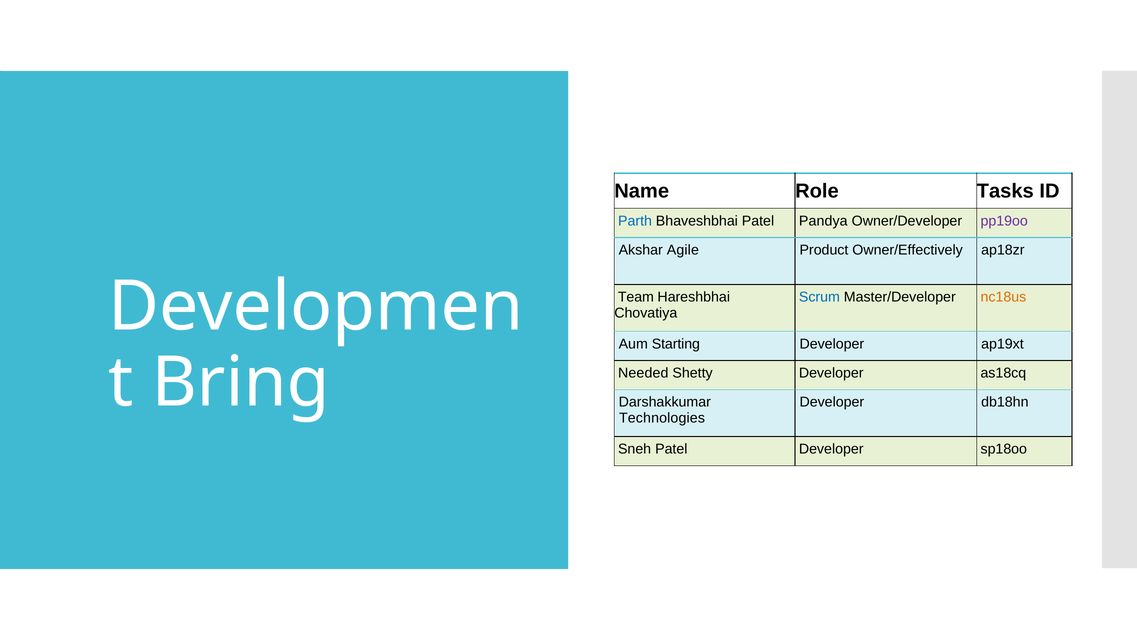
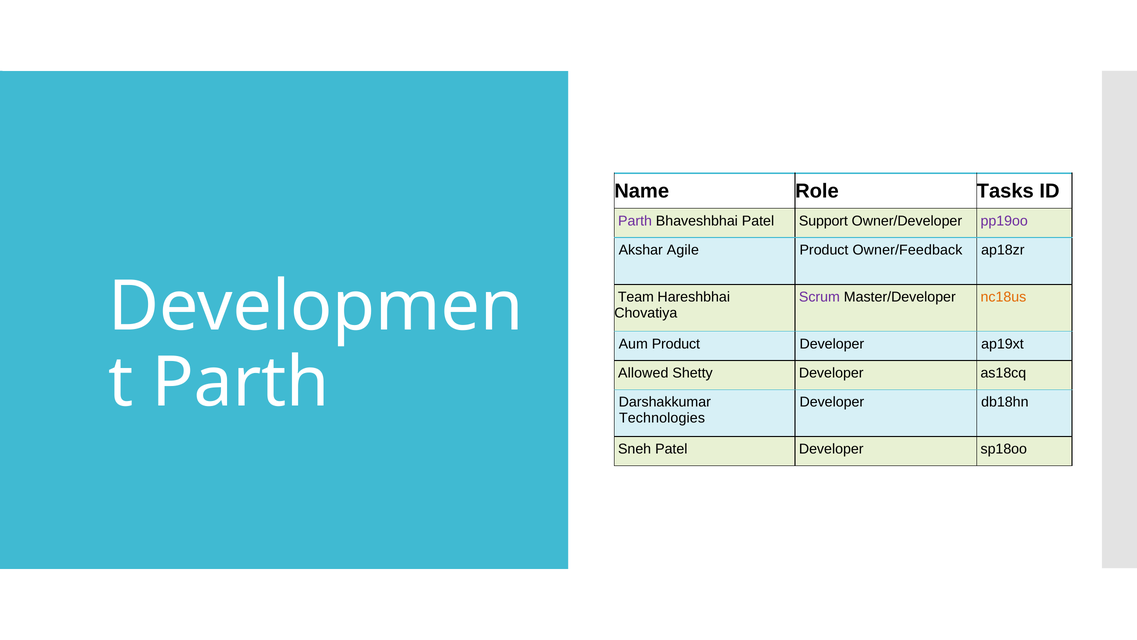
Parth at (635, 221) colour: blue -> purple
Pandya: Pandya -> Support
Owner/Effectively: Owner/Effectively -> Owner/Feedback
Scrum colour: blue -> purple
Aum Starting: Starting -> Product
Bring at (241, 382): Bring -> Parth
Needed: Needed -> Allowed
